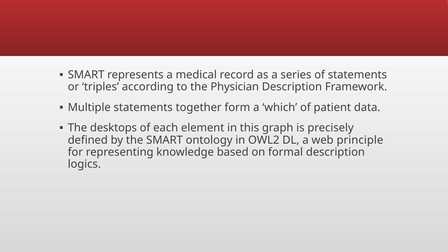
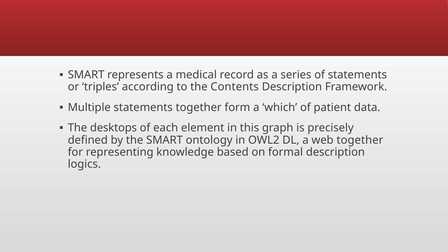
Physician: Physician -> Contents
web principle: principle -> together
